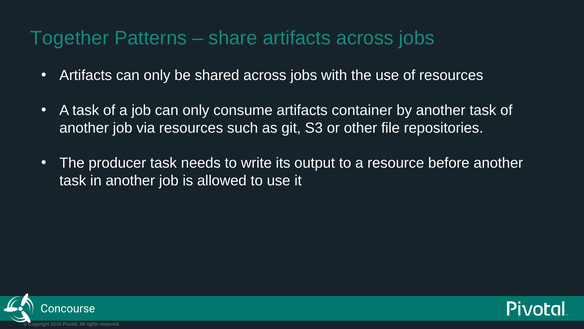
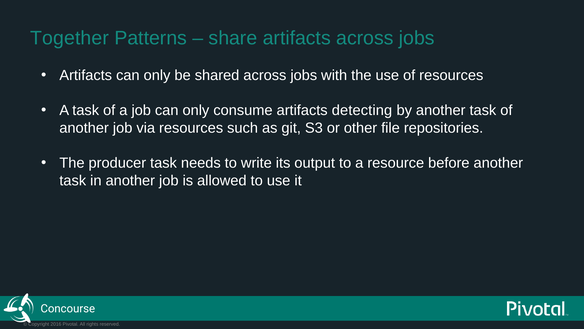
container: container -> detecting
